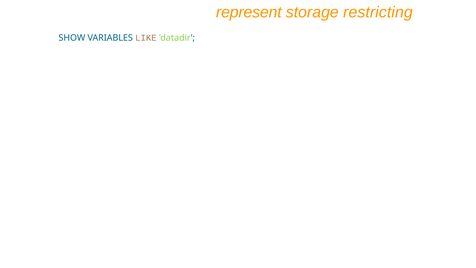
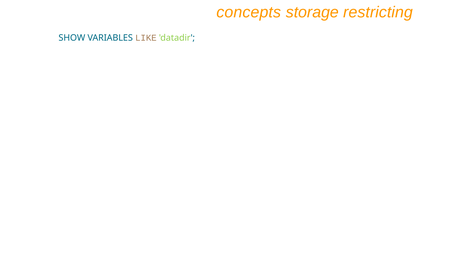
represent: represent -> concepts
